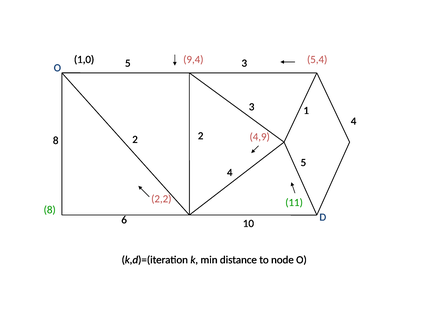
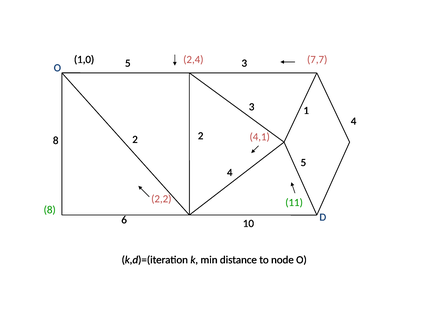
9,4: 9,4 -> 2,4
5,4: 5,4 -> 7,7
4,9: 4,9 -> 4,1
